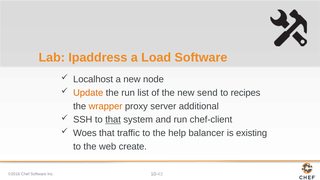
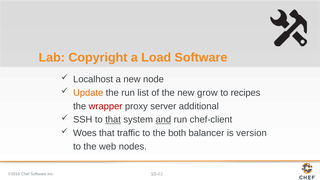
Ipaddress: Ipaddress -> Copyright
send: send -> grow
wrapper colour: orange -> red
and underline: none -> present
help: help -> both
existing: existing -> version
create: create -> nodes
